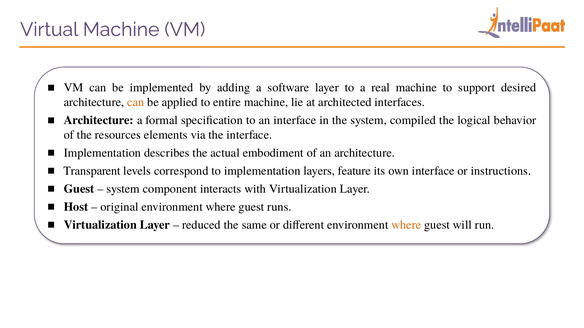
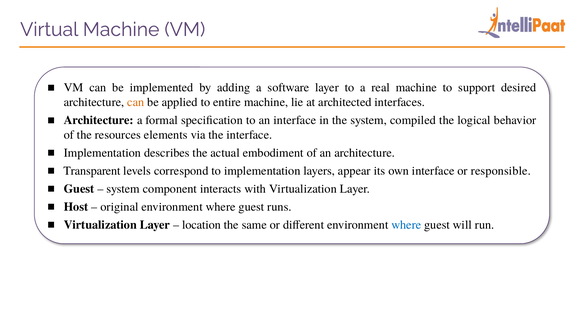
feature: feature -> appear
instructions: instructions -> responsible
reduced: reduced -> location
where at (406, 225) colour: orange -> blue
